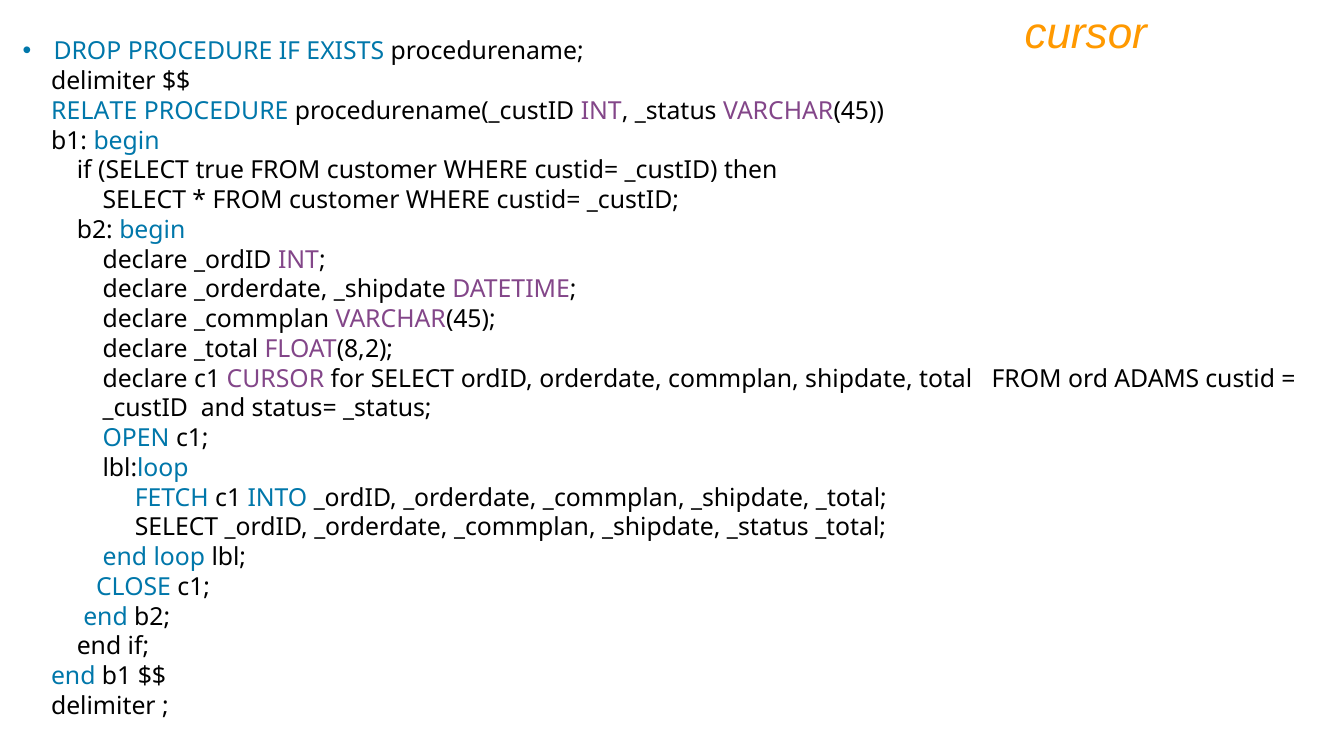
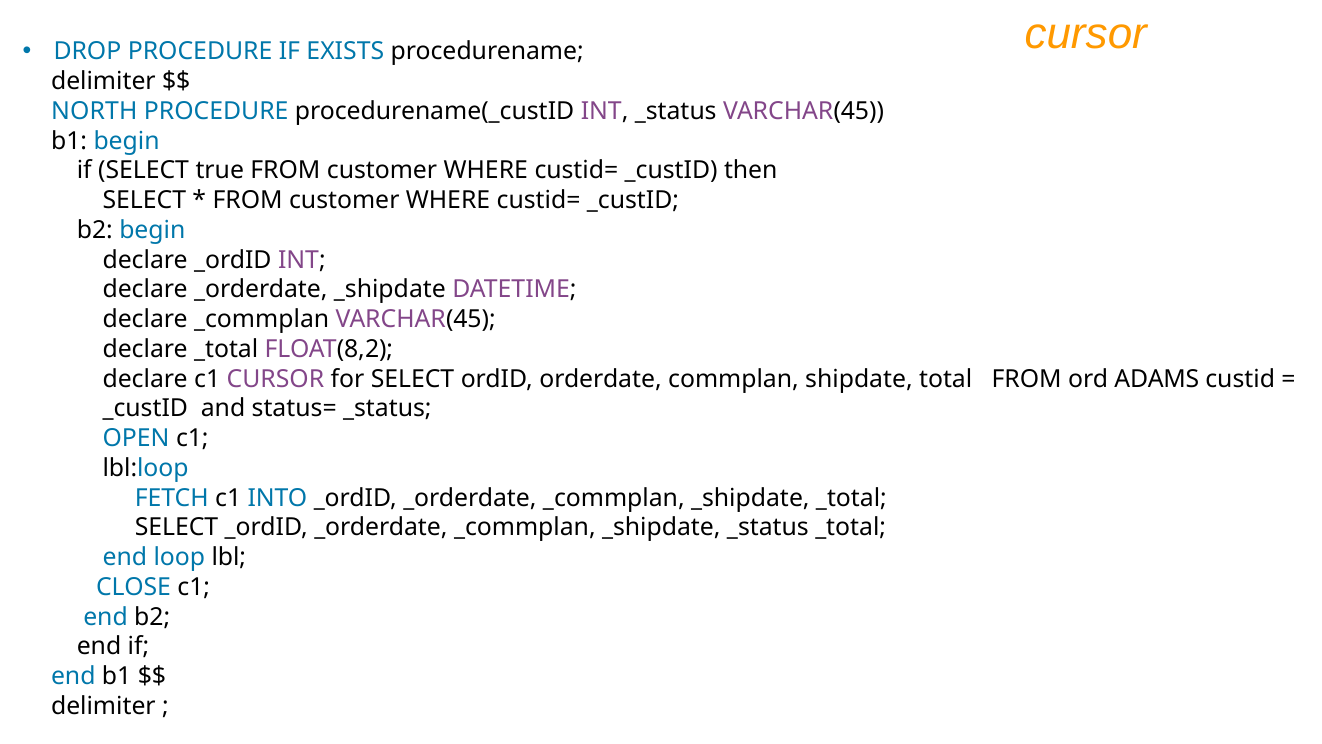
RELATE: RELATE -> NORTH
